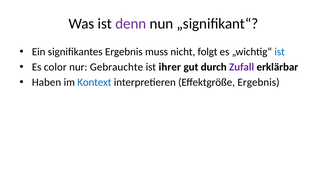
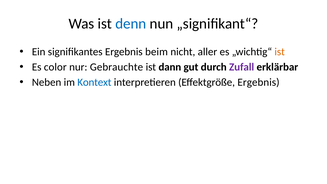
denn colour: purple -> blue
muss: muss -> beim
folgt: folgt -> aller
ist at (280, 52) colour: blue -> orange
ihrer: ihrer -> dann
Haben: Haben -> Neben
